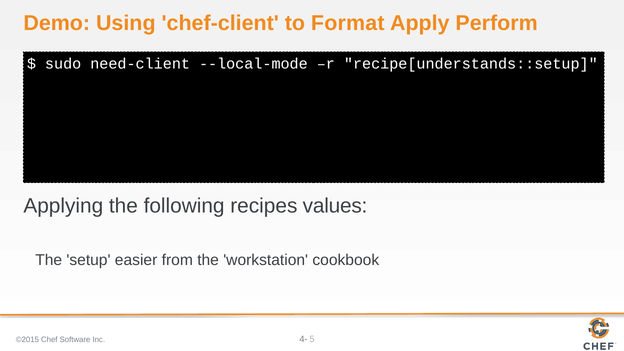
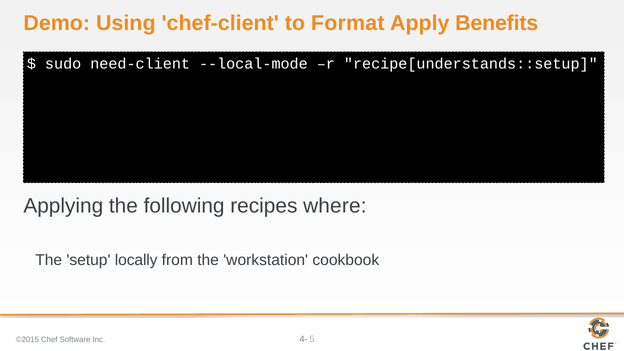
Perform: Perform -> Benefits
values: values -> where
easier: easier -> locally
